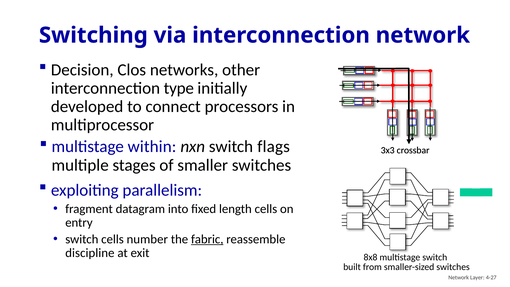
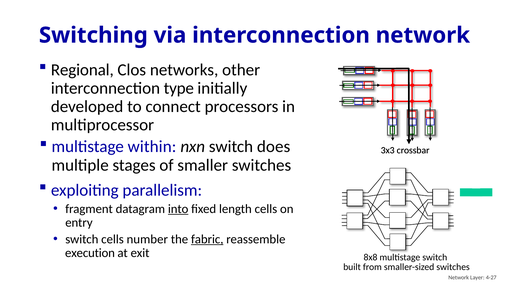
Decision: Decision -> Regional
flags: flags -> does
into underline: none -> present
discipline: discipline -> execution
